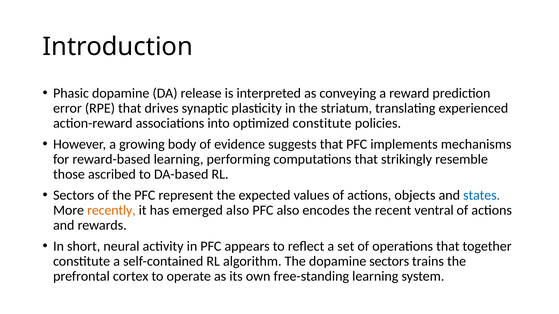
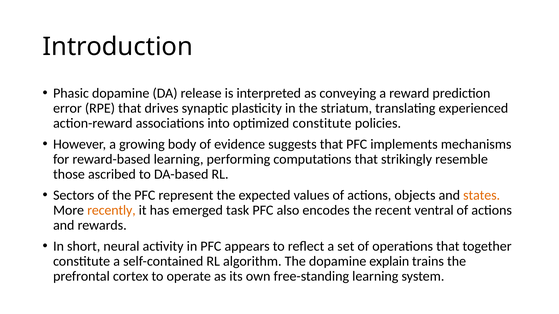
states colour: blue -> orange
emerged also: also -> task
dopamine sectors: sectors -> explain
